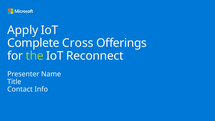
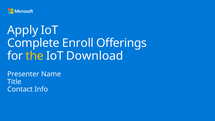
Cross: Cross -> Enroll
the colour: light green -> yellow
Reconnect: Reconnect -> Download
